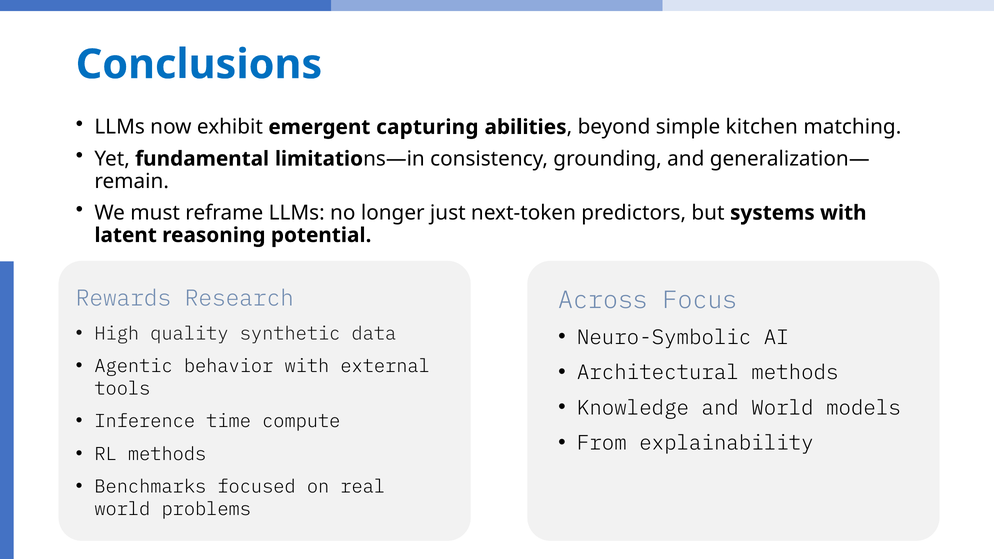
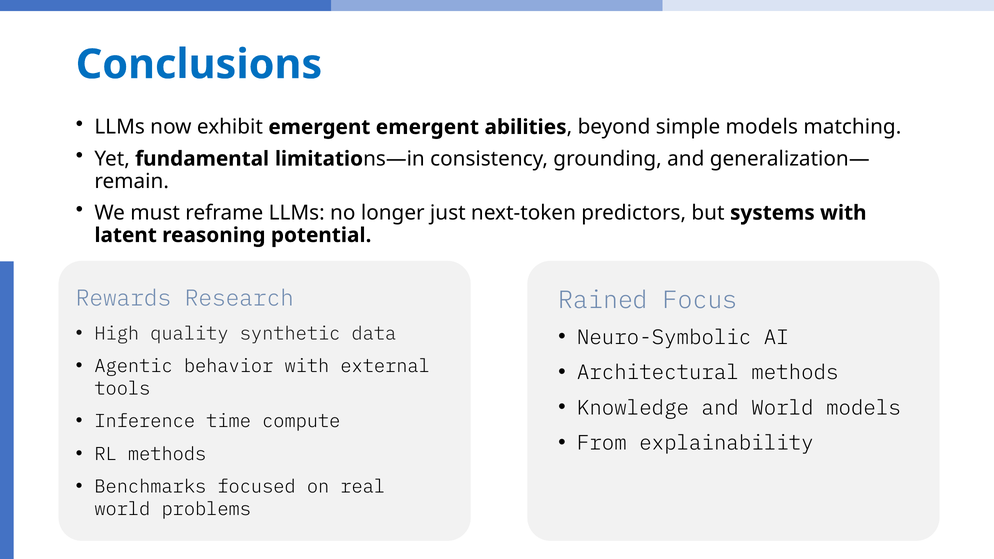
emergent capturing: capturing -> emergent
simple kitchen: kitchen -> models
Across: Across -> Rained
